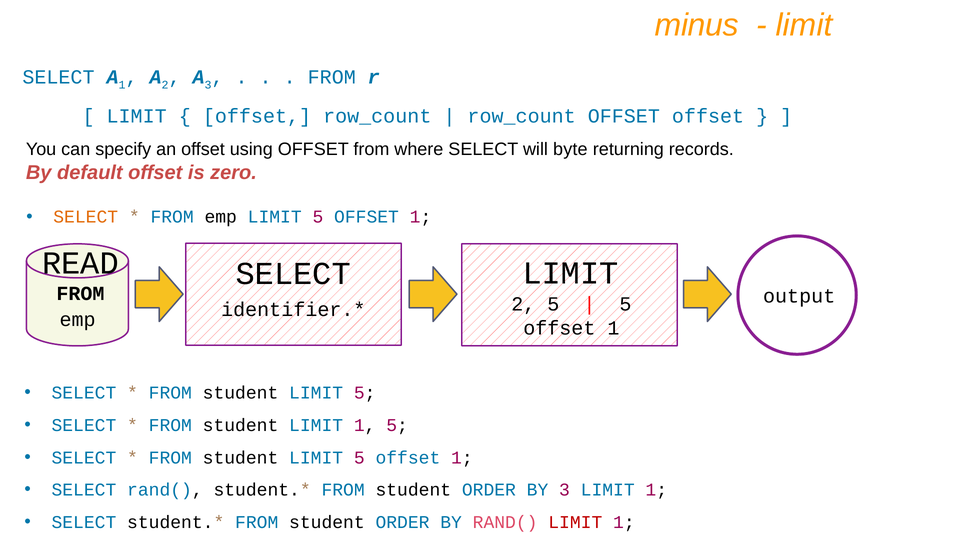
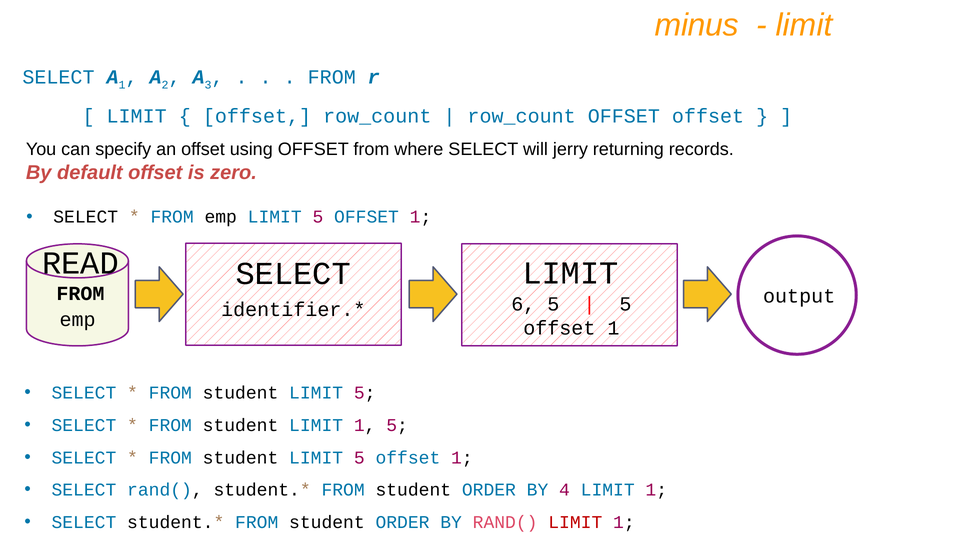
byte: byte -> jerry
SELECT at (86, 217) colour: orange -> black
2 at (523, 304): 2 -> 6
BY 3: 3 -> 4
